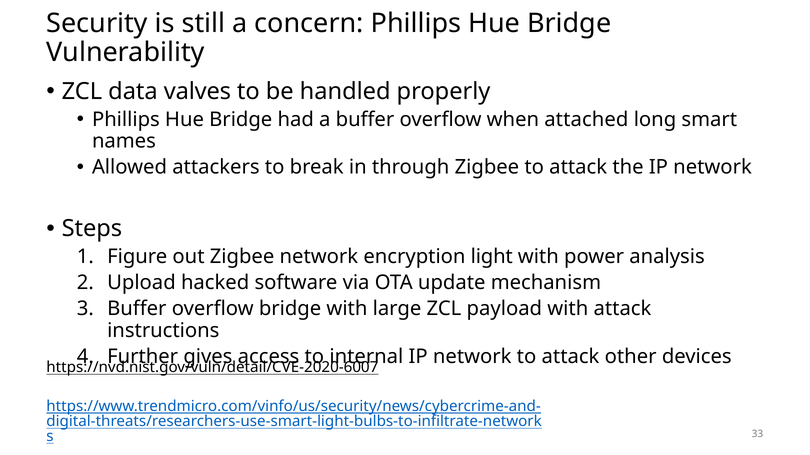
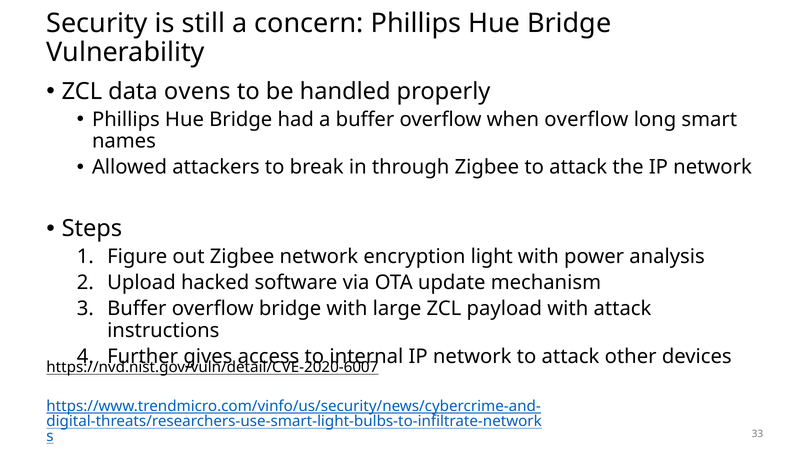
valves: valves -> ovens
when attached: attached -> overflow
